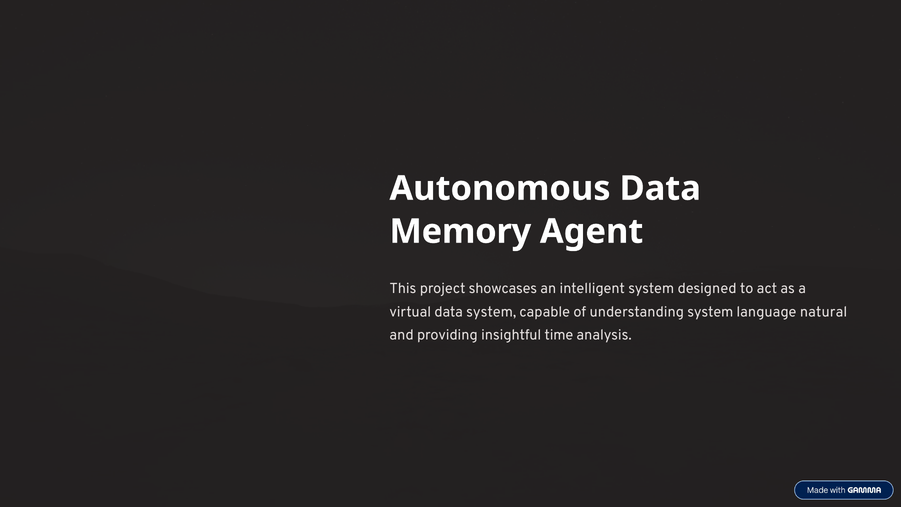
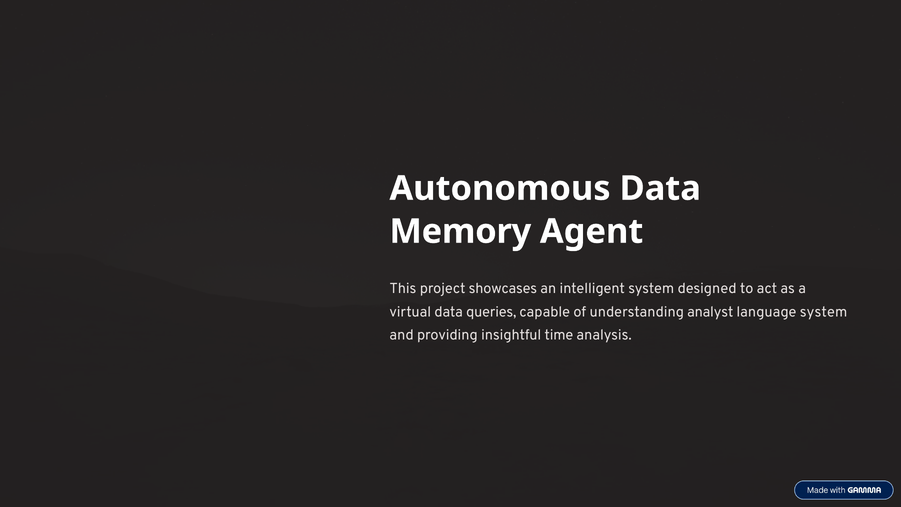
data system: system -> queries
understanding system: system -> analyst
language natural: natural -> system
